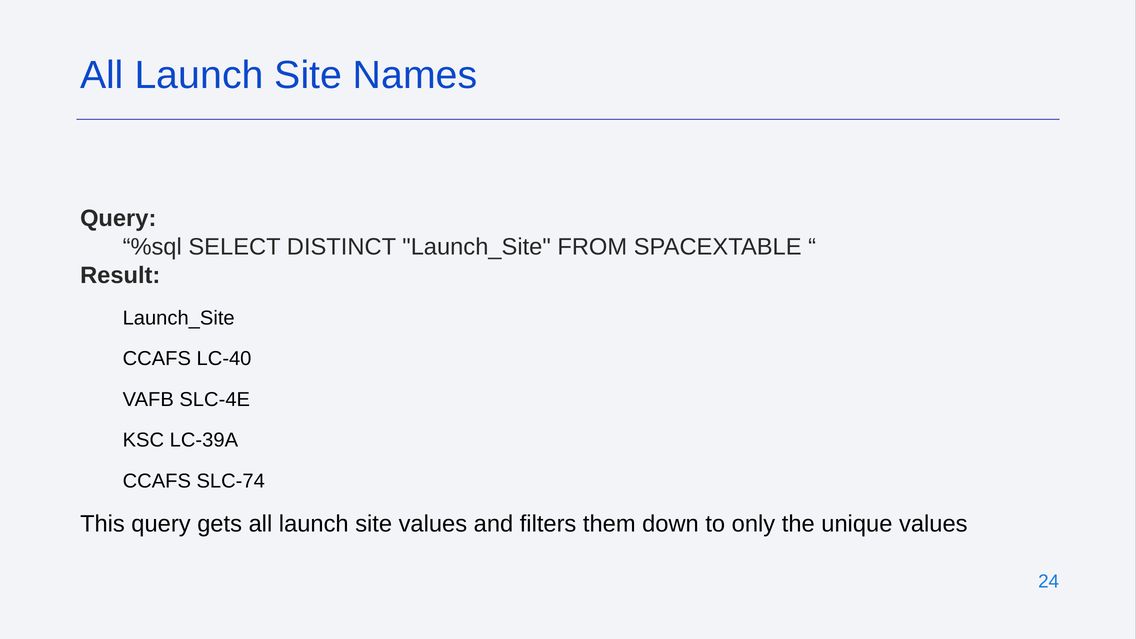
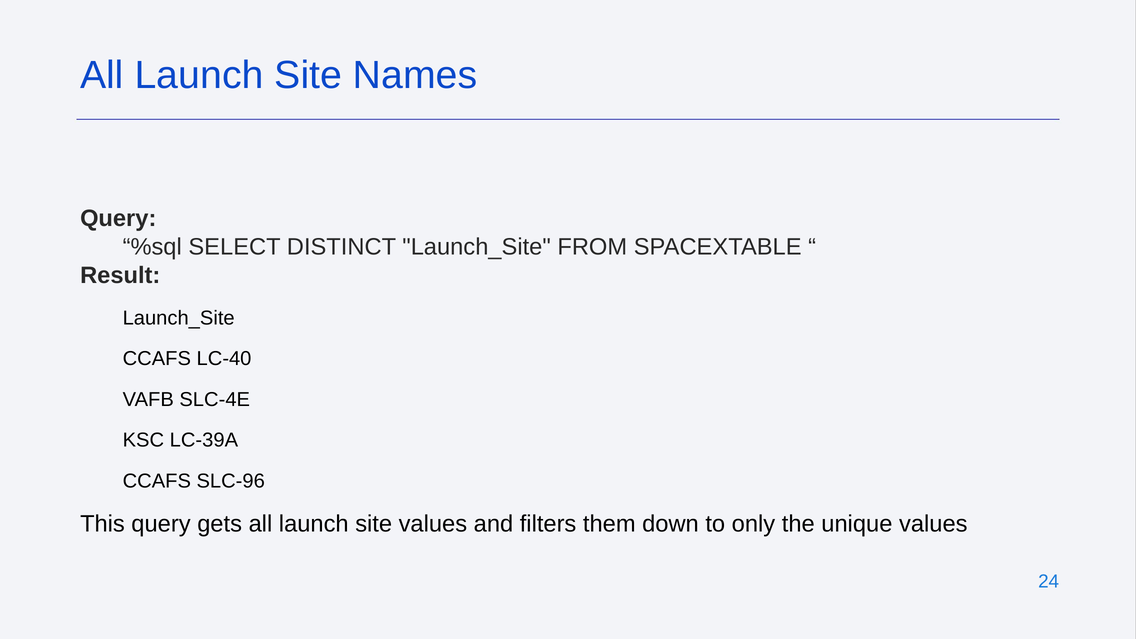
SLC-74: SLC-74 -> SLC-96
